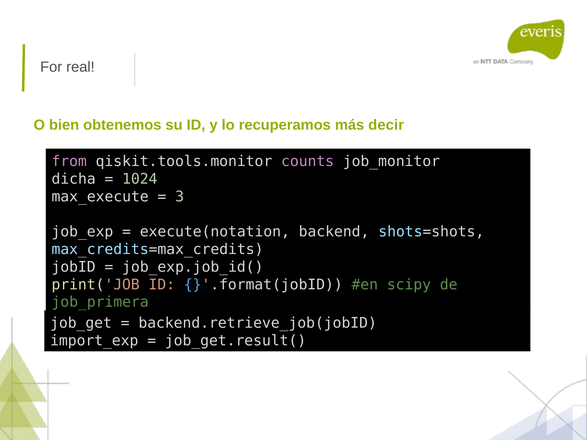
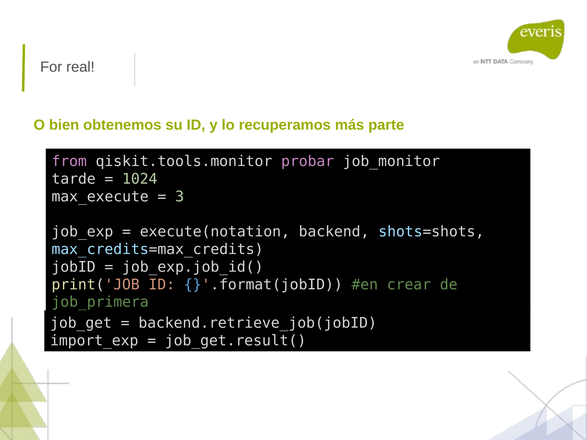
decir: decir -> parte
counts: counts -> probar
dicha: dicha -> tarde
scipy: scipy -> crear
